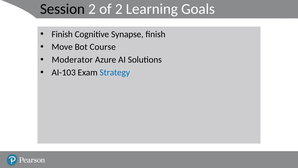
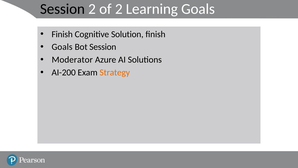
Synapse: Synapse -> Solution
Move at (62, 47): Move -> Goals
Bot Course: Course -> Session
AI-103: AI-103 -> AI-200
Strategy colour: blue -> orange
